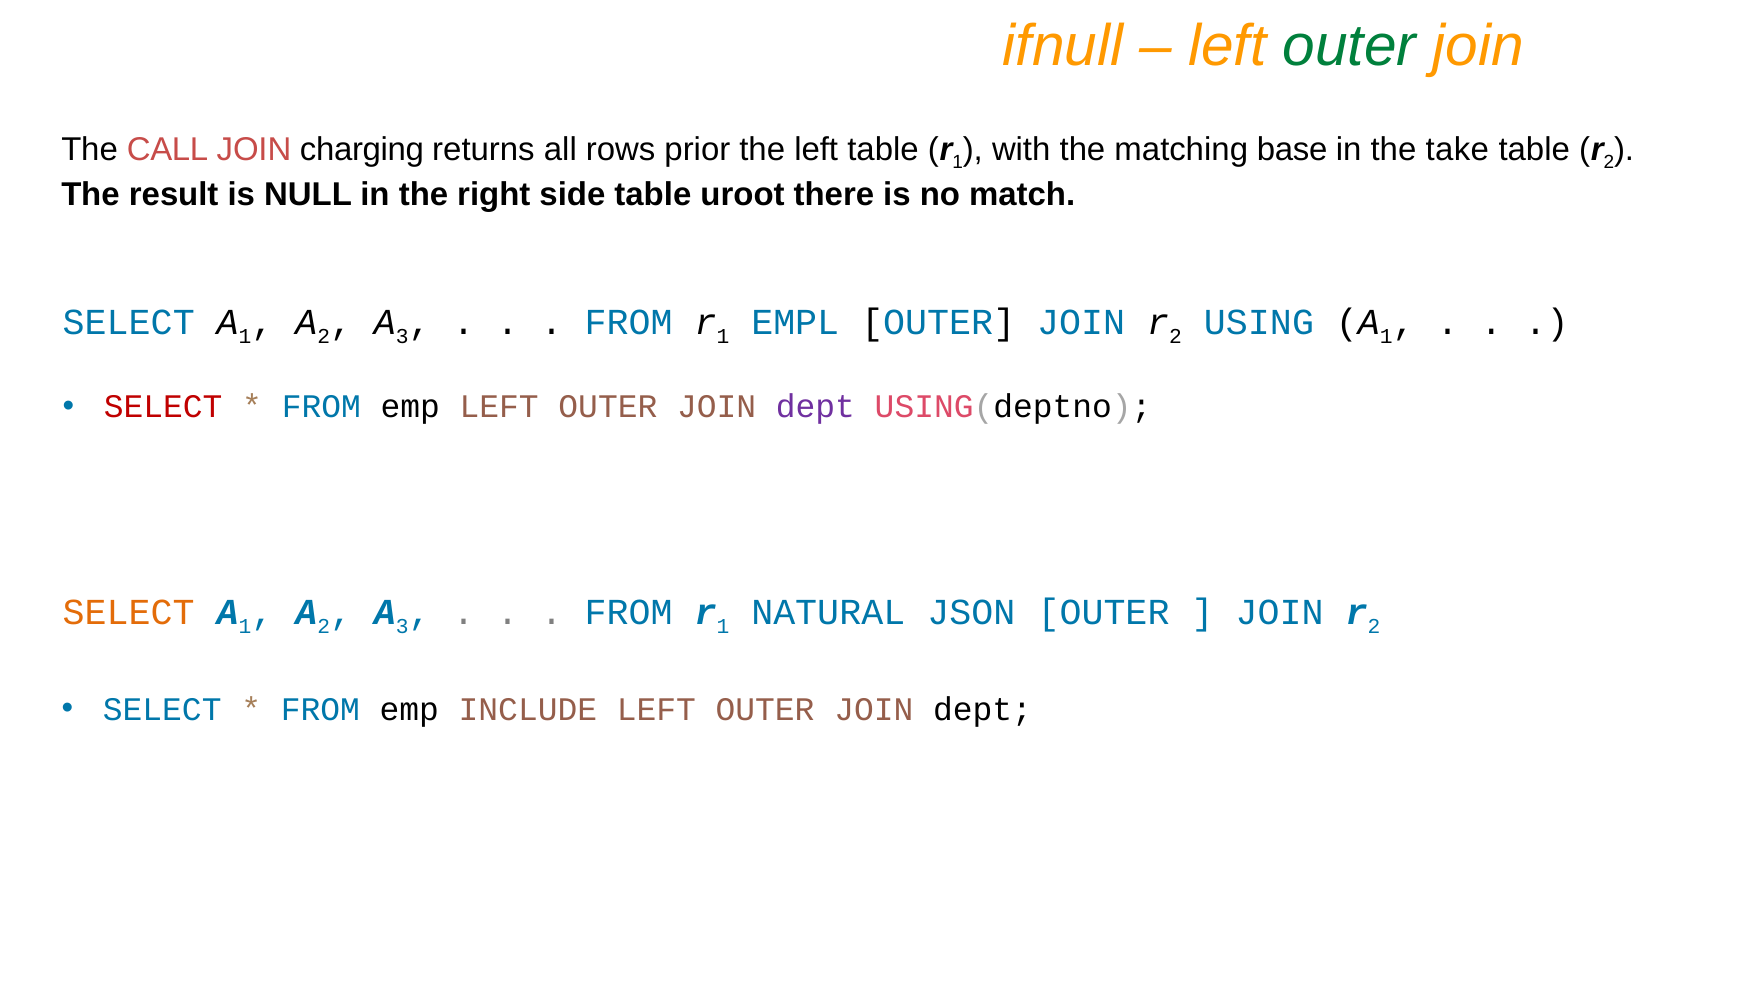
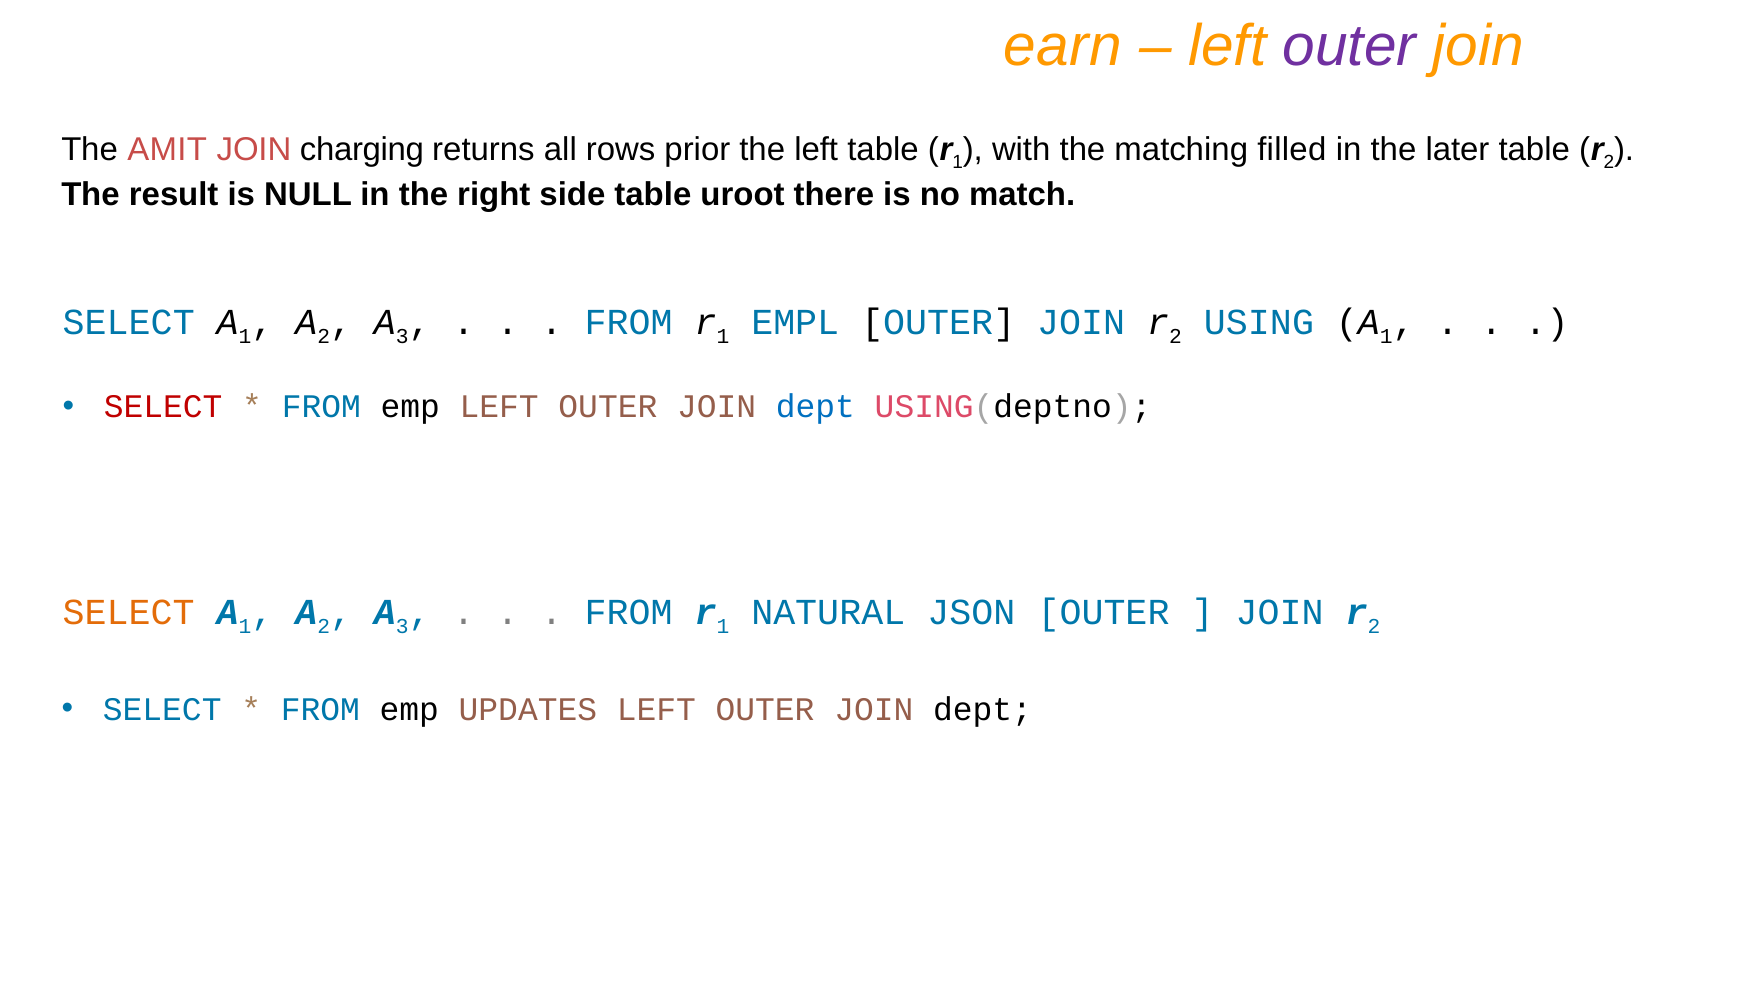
ifnull: ifnull -> earn
outer at (1350, 46) colour: green -> purple
CALL: CALL -> AMIT
base: base -> filled
take: take -> later
dept at (815, 407) colour: purple -> blue
INCLUDE: INCLUDE -> UPDATES
